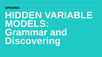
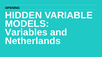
Grammar: Grammar -> Variables
Discovering: Discovering -> Netherlands
